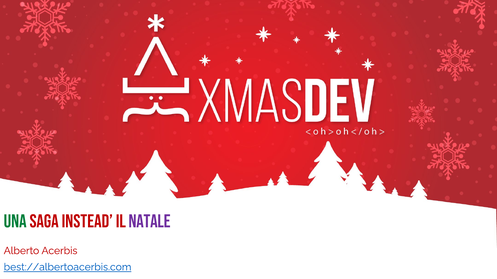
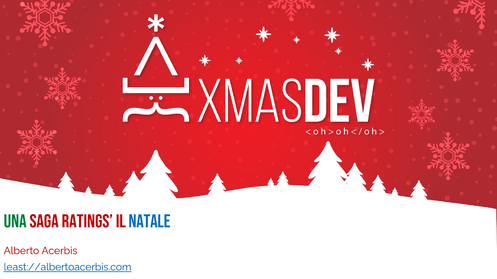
instead: instead -> ratings
natale colour: purple -> blue
best://albertoacerbis.com: best://albertoacerbis.com -> least://albertoacerbis.com
